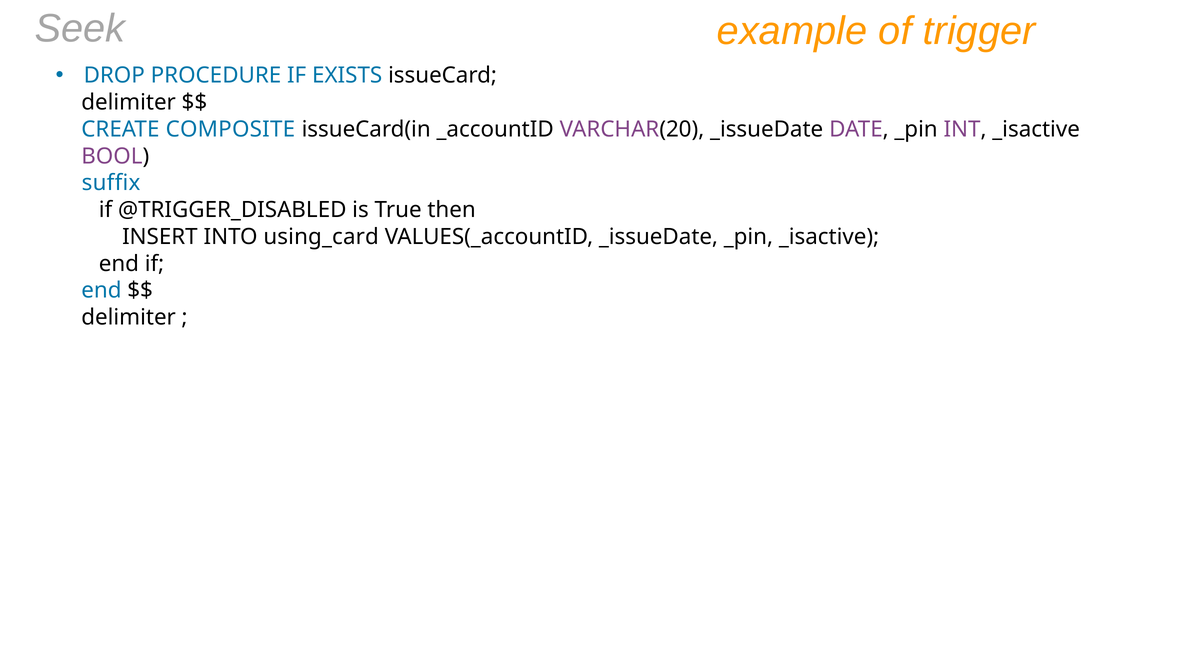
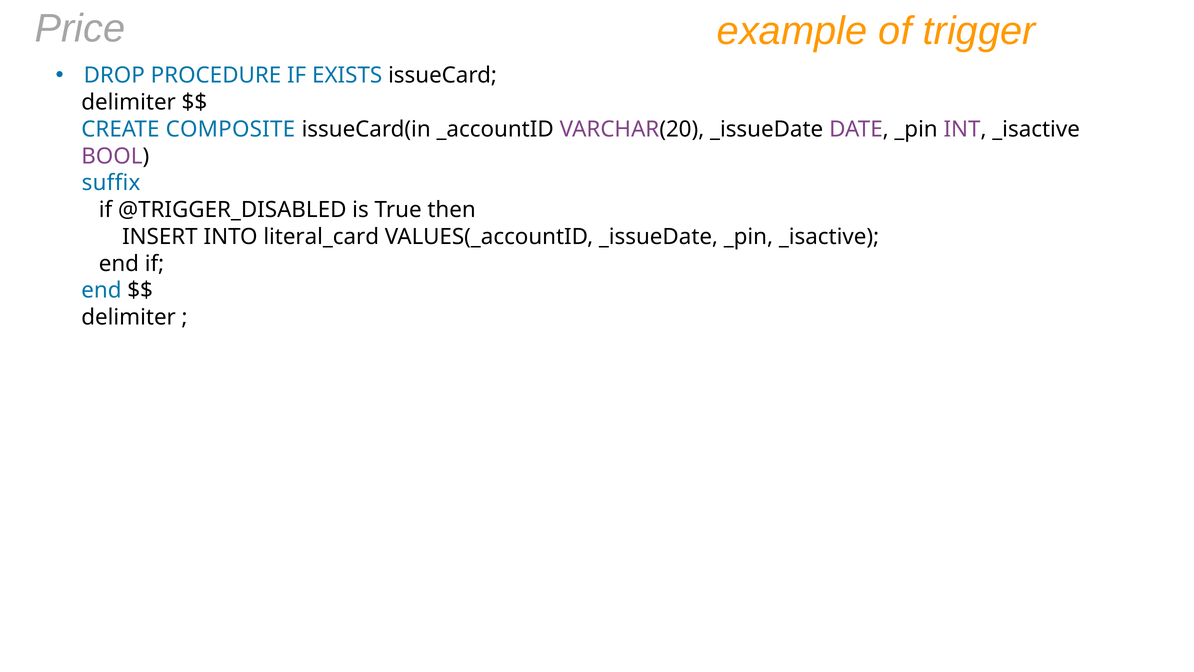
Seek: Seek -> Price
using_card: using_card -> literal_card
